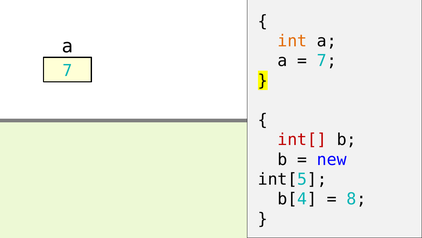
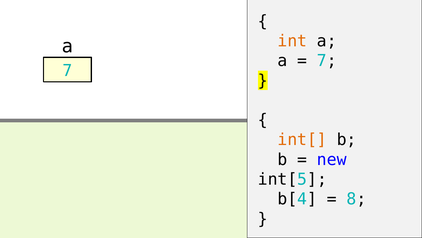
int[ colour: red -> orange
